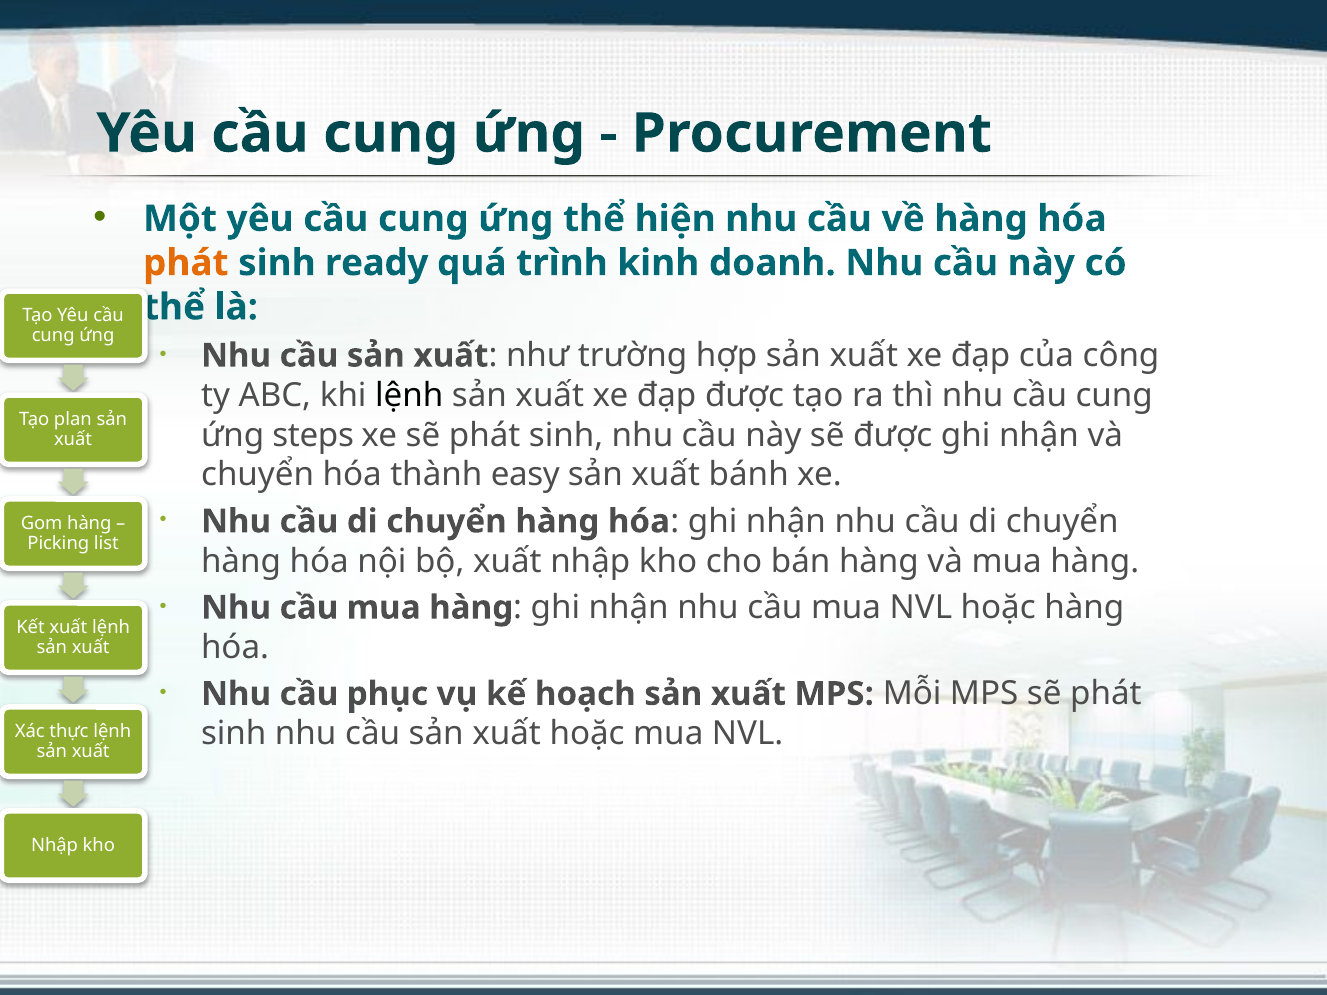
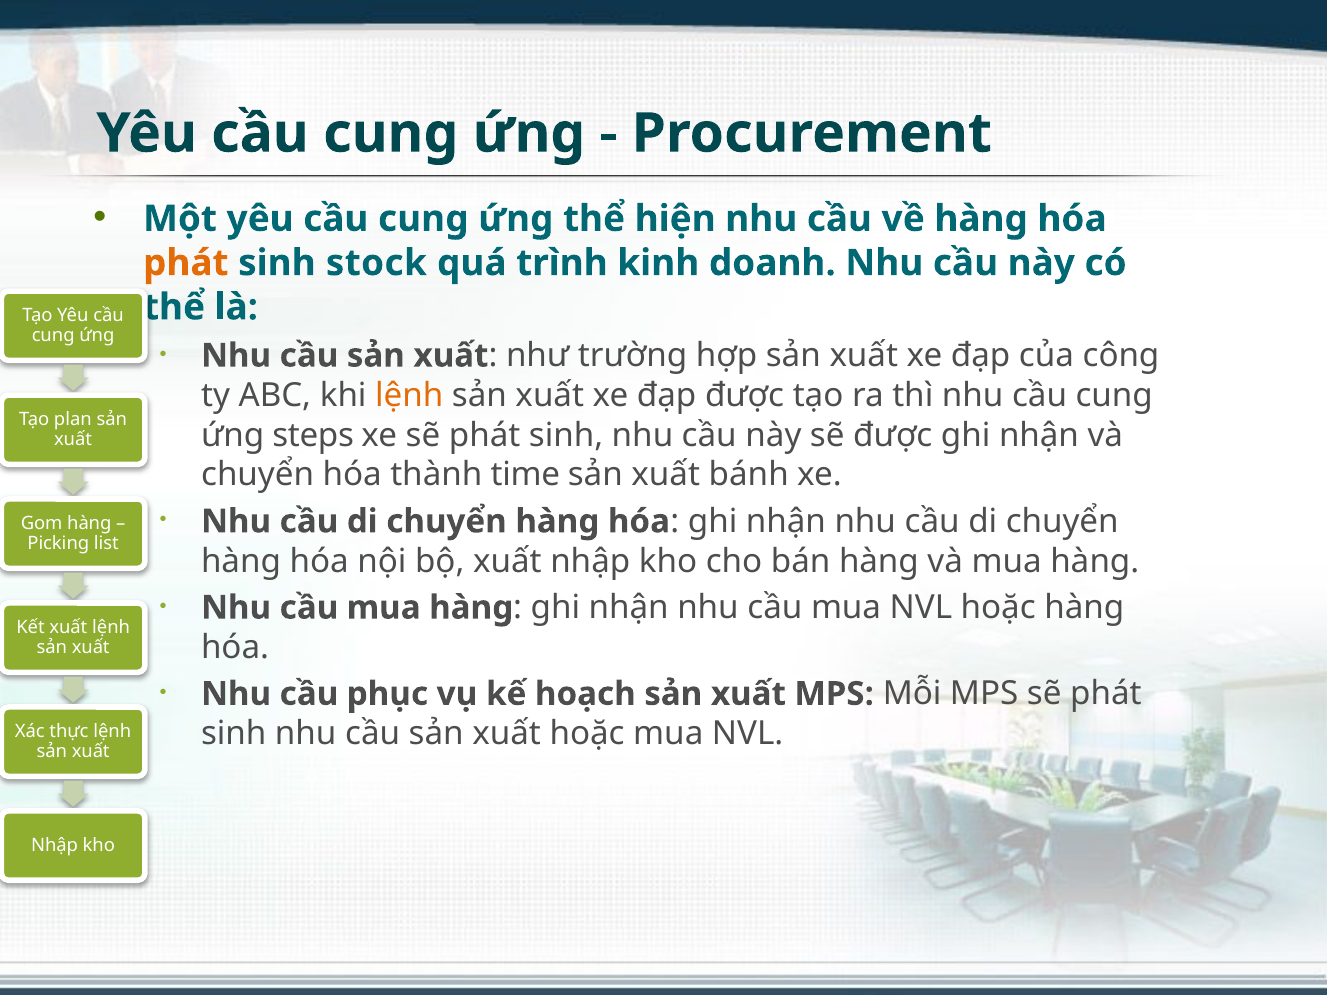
ready: ready -> stock
lệnh at (409, 396) colour: black -> orange
easy: easy -> time
